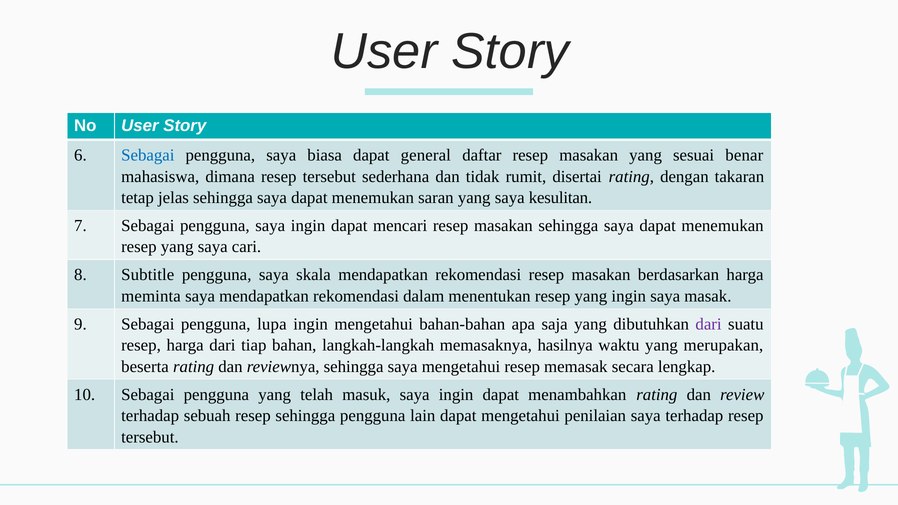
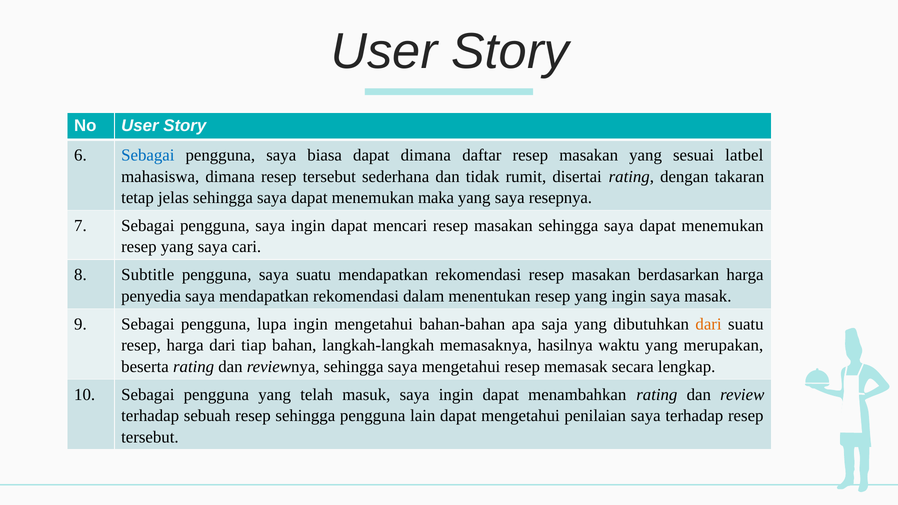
dapat general: general -> dimana
benar: benar -> latbel
saran: saran -> maka
kesulitan: kesulitan -> resepnya
saya skala: skala -> suatu
meminta: meminta -> penyedia
dari at (709, 324) colour: purple -> orange
